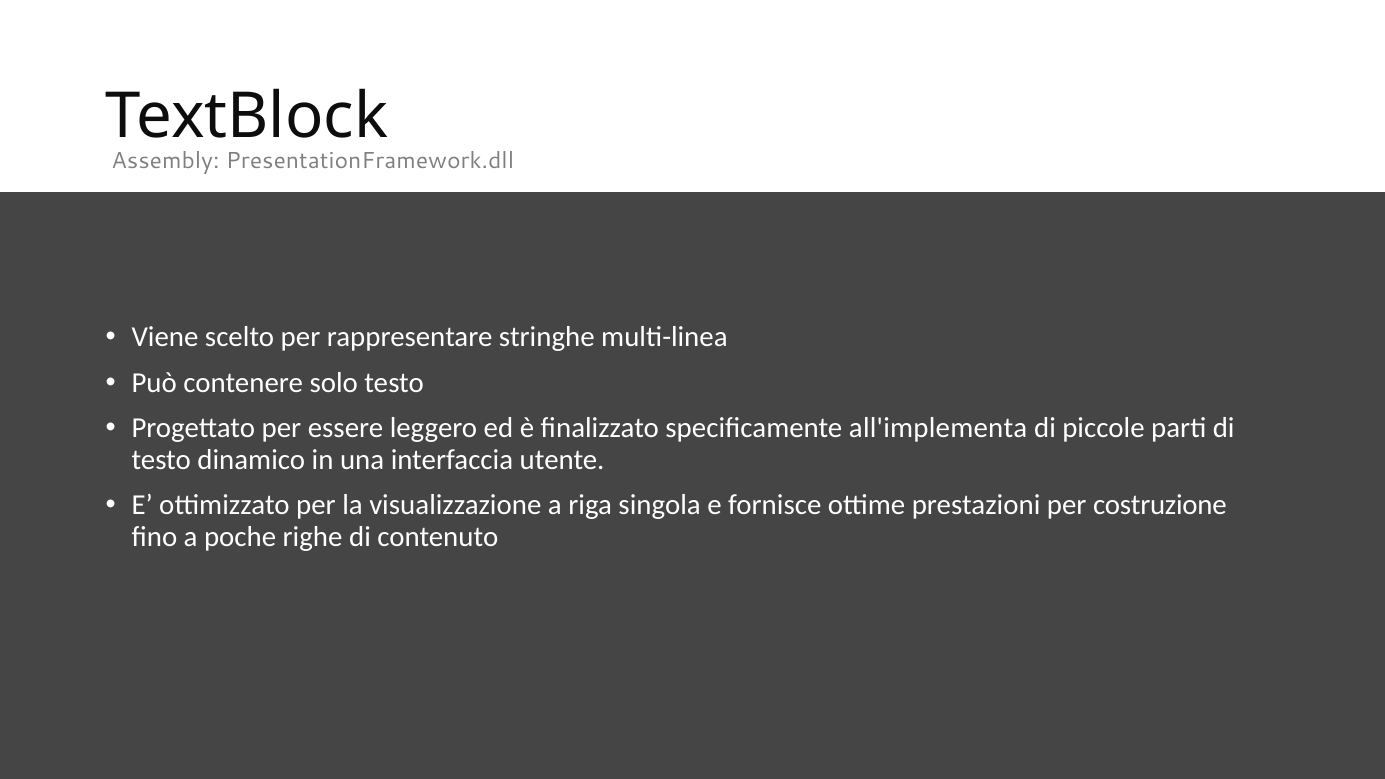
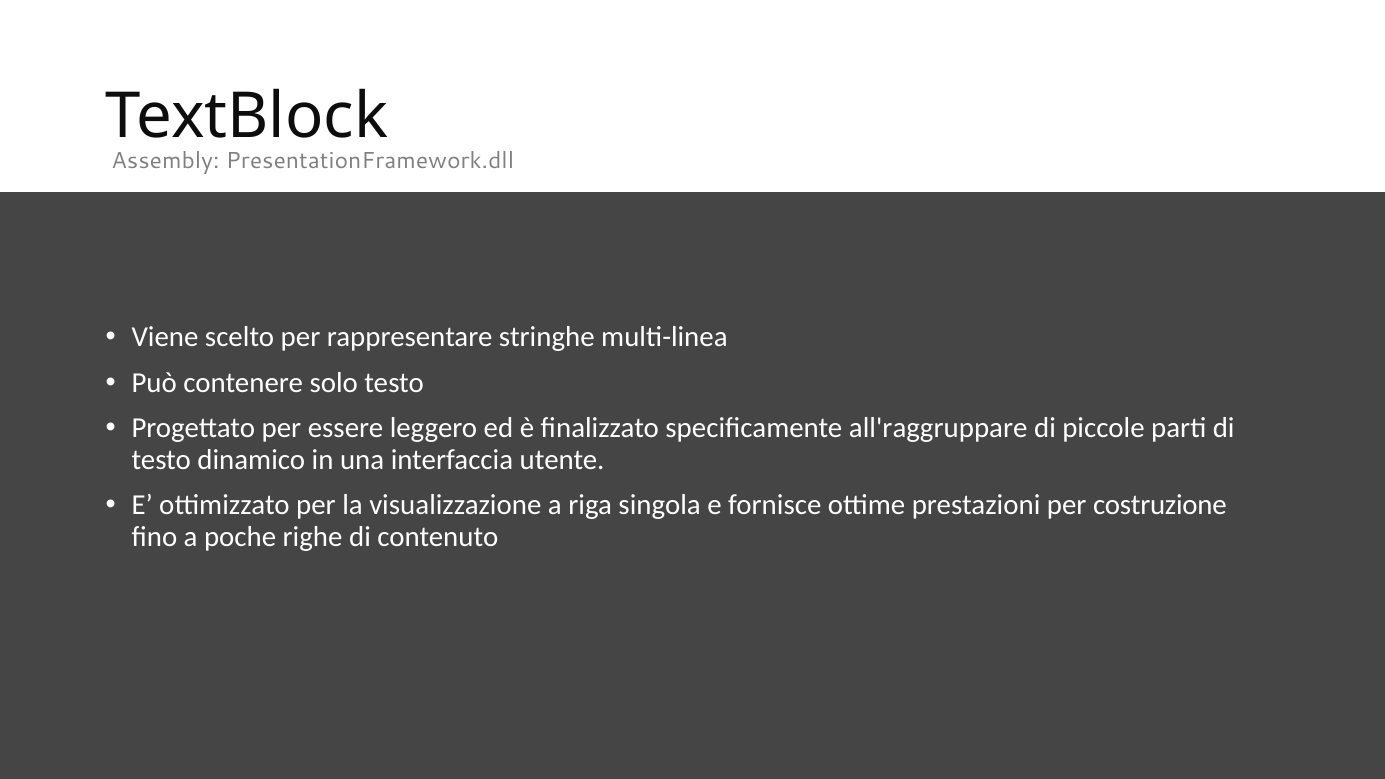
all'implementa: all'implementa -> all'raggruppare
